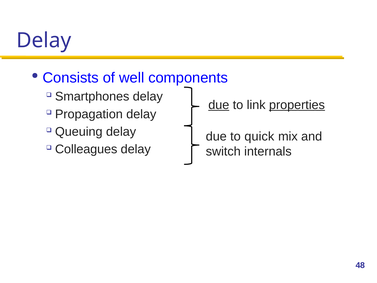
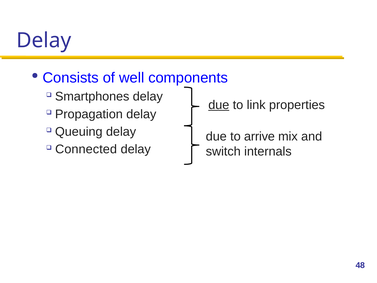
properties underline: present -> none
quick: quick -> arrive
Colleagues: Colleagues -> Connected
